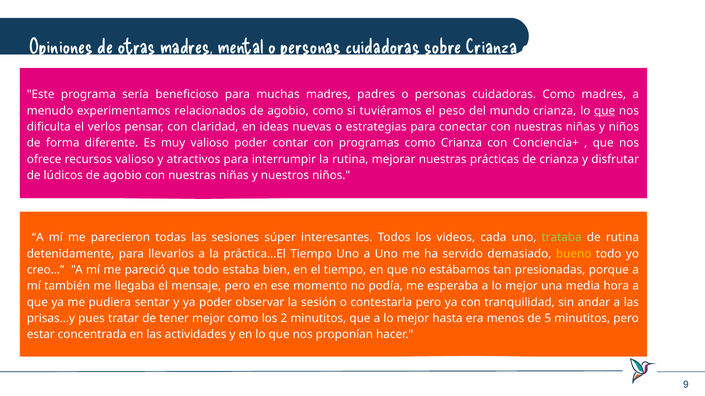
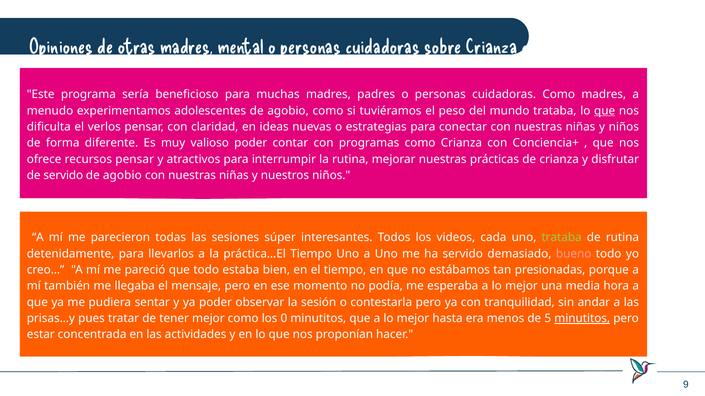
relacionados: relacionados -> adolescentes
mundo crianza: crianza -> trataba
recursos valioso: valioso -> pensar
de lúdicos: lúdicos -> servido
bueno colour: yellow -> pink
2: 2 -> 0
minutitos at (582, 319) underline: none -> present
